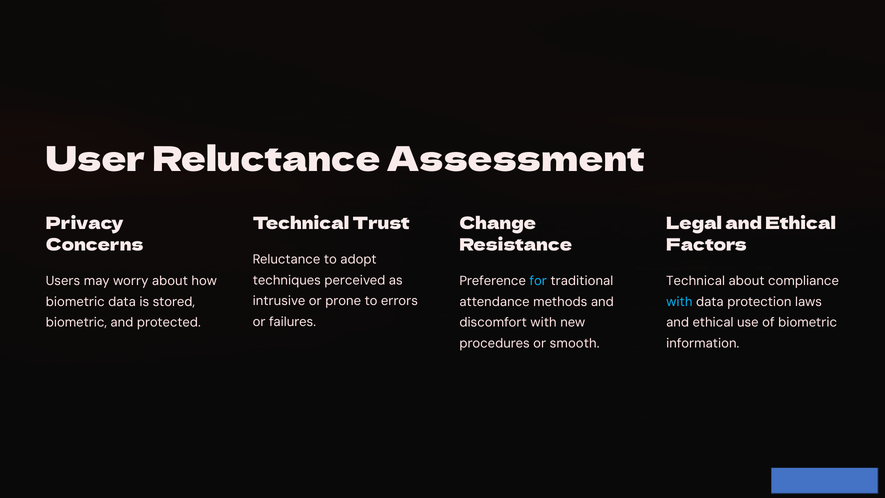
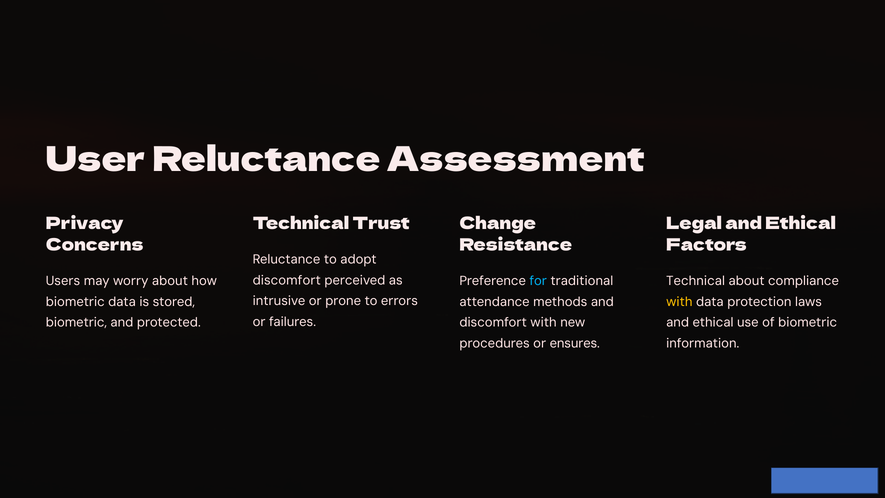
techniques at (287, 280): techniques -> discomfort
with at (679, 302) colour: light blue -> yellow
smooth: smooth -> ensures
